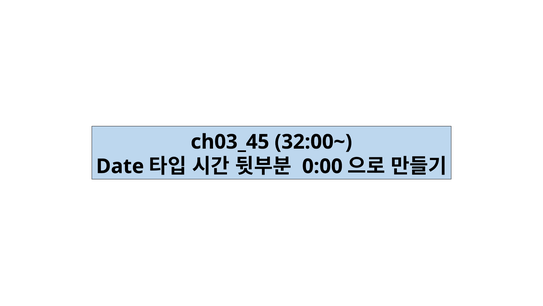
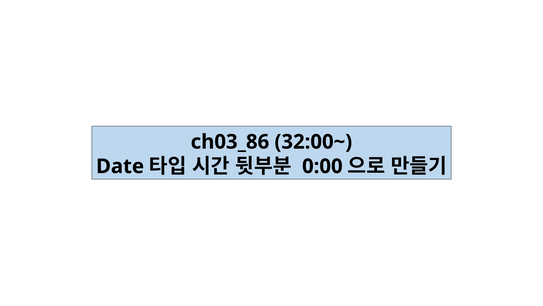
ch03_45: ch03_45 -> ch03_86
